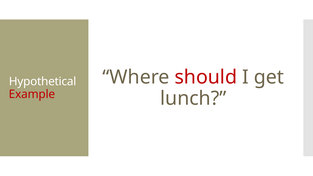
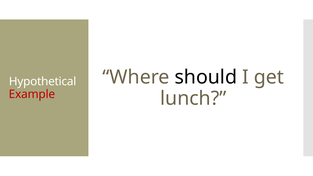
should colour: red -> black
